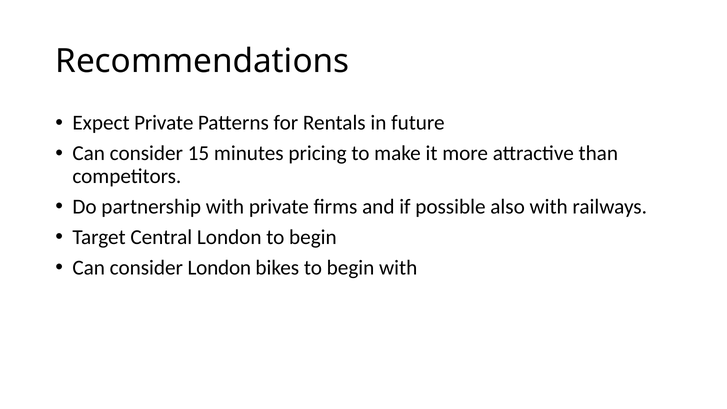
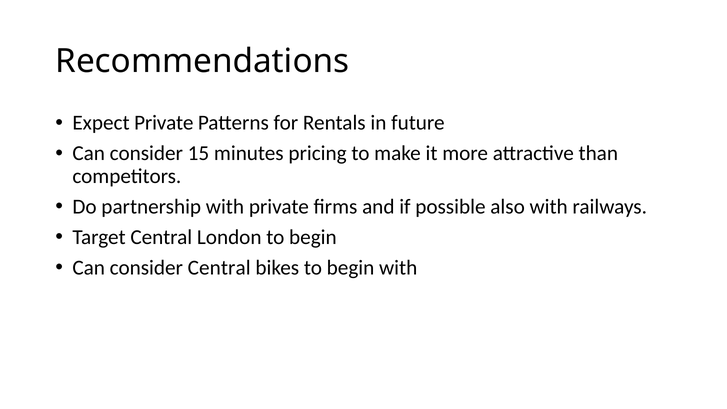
consider London: London -> Central
